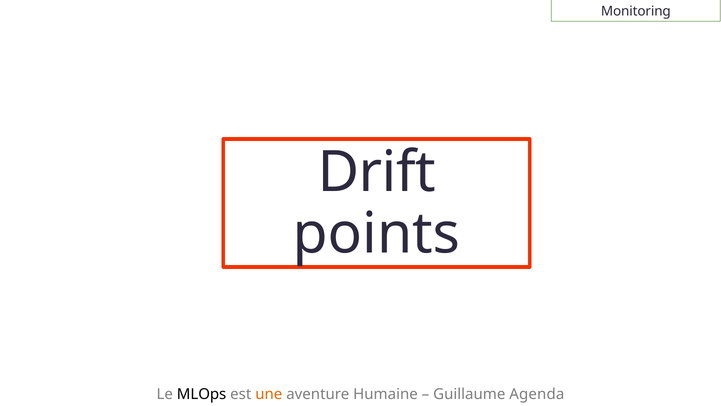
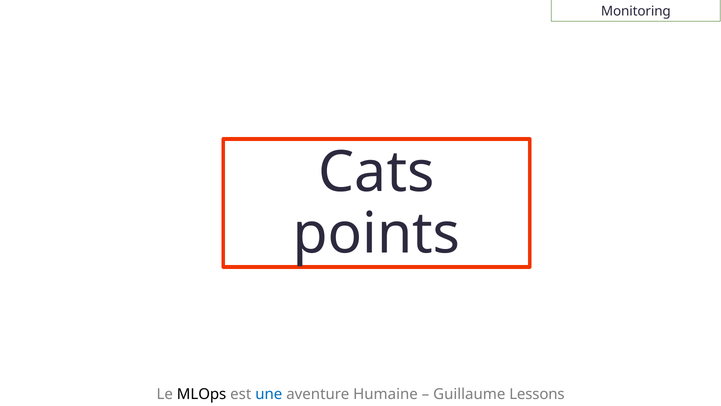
Drift: Drift -> Cats
une colour: orange -> blue
Agenda: Agenda -> Lessons
